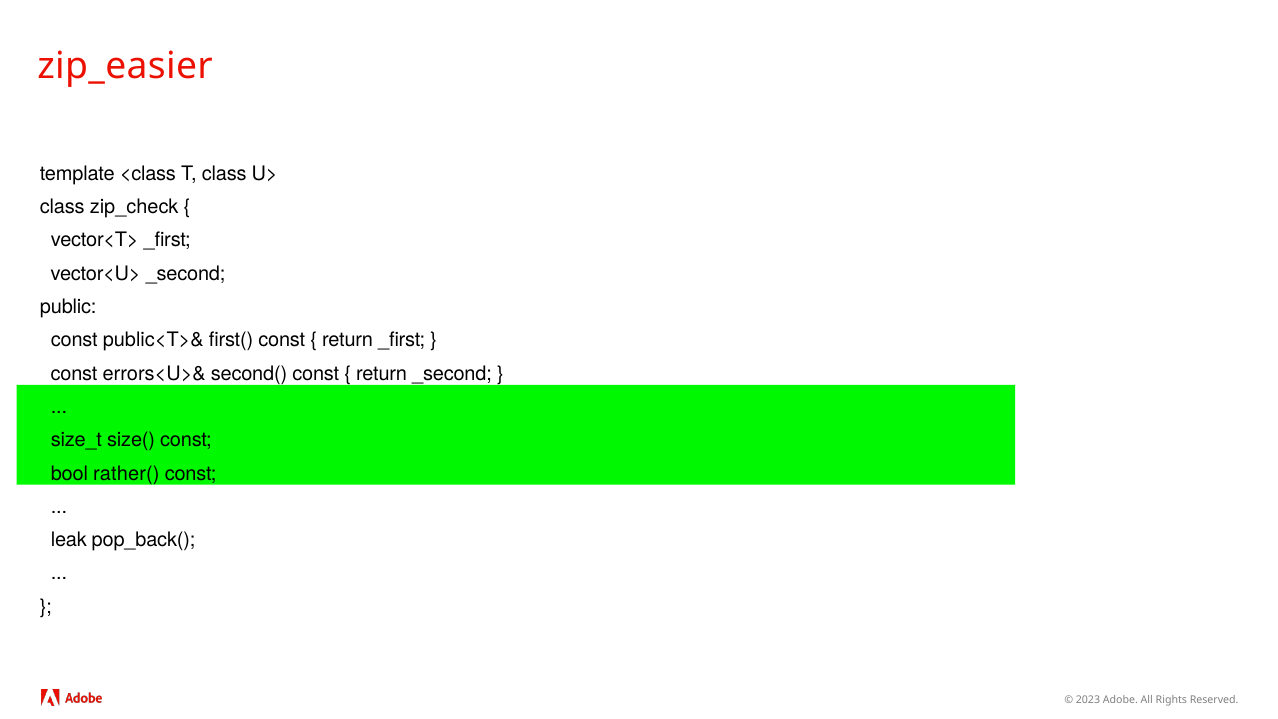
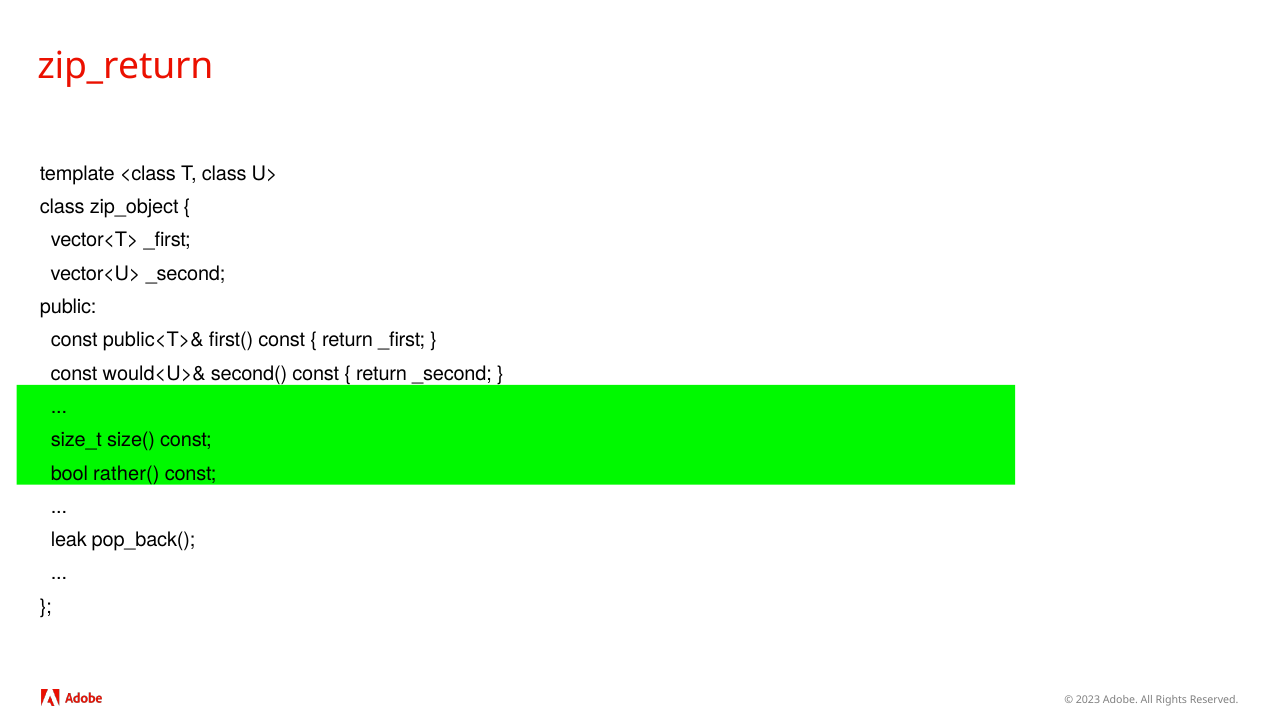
zip_easier: zip_easier -> zip_return
zip_check: zip_check -> zip_object
errors<U>&: errors<U>& -> would<U>&
